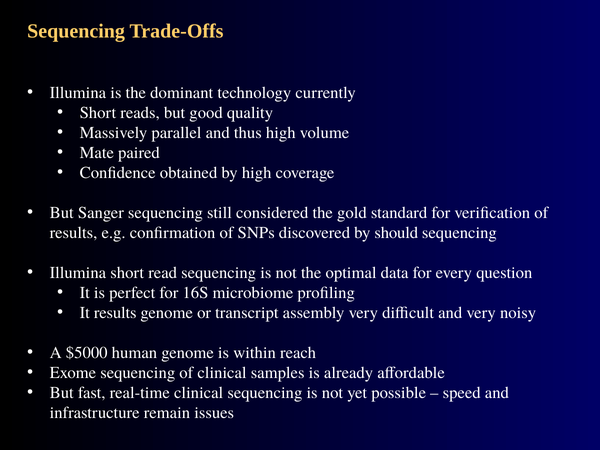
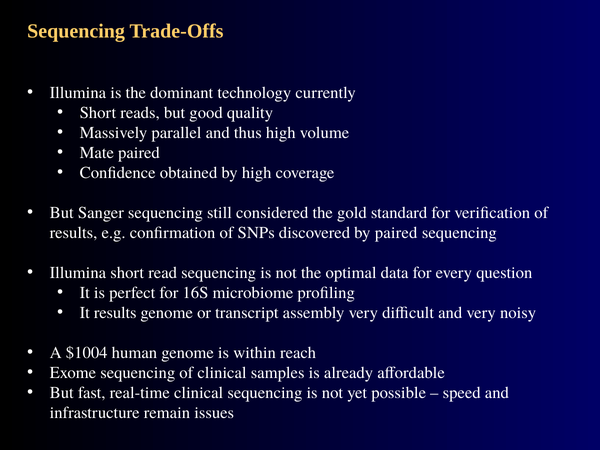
by should: should -> paired
$5000: $5000 -> $1004
